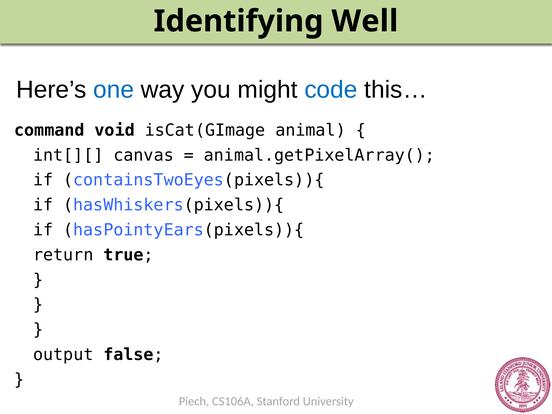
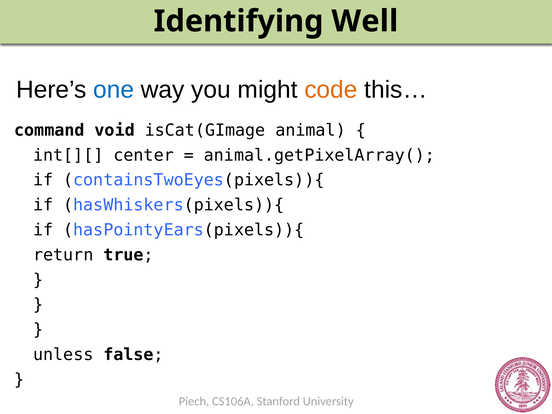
code colour: blue -> orange
canvas: canvas -> center
output: output -> unless
